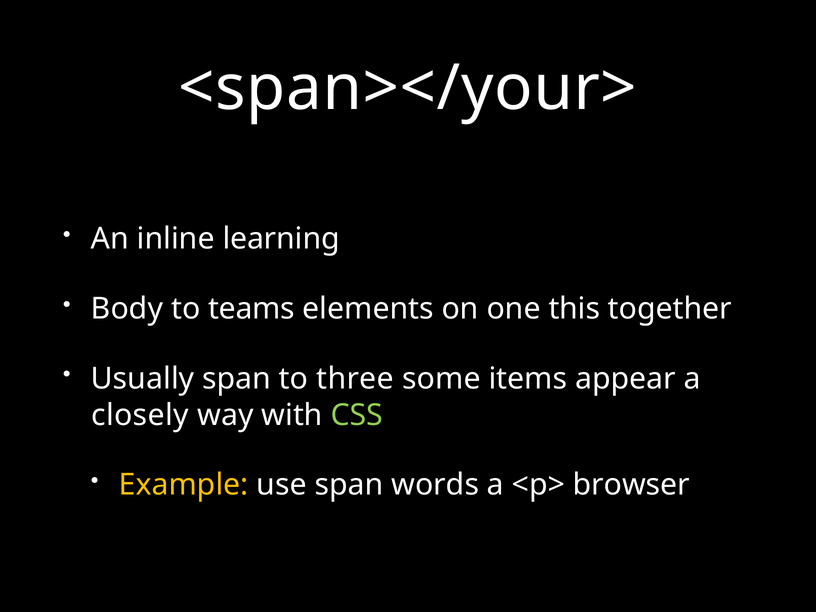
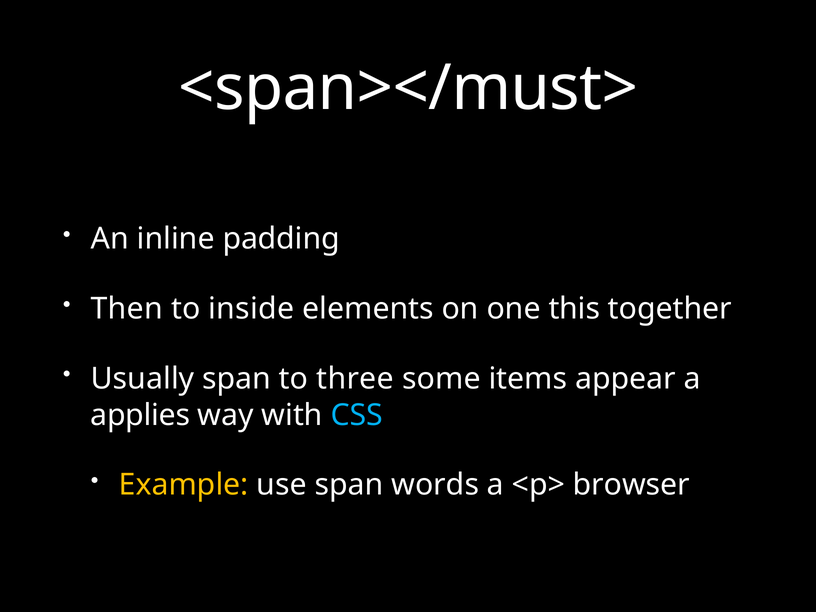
<span></your>: <span></your> -> <span></must>
learning: learning -> padding
Body: Body -> Then
teams: teams -> inside
closely: closely -> applies
CSS colour: light green -> light blue
